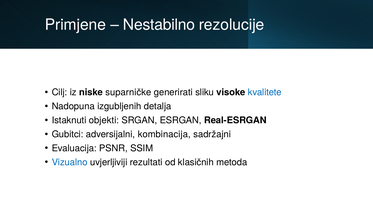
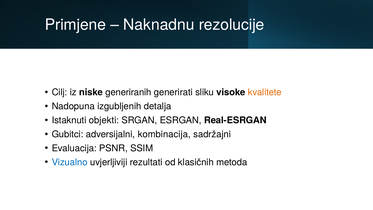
Nestabilno: Nestabilno -> Naknadnu
suparničke: suparničke -> generiranih
kvalitete colour: blue -> orange
